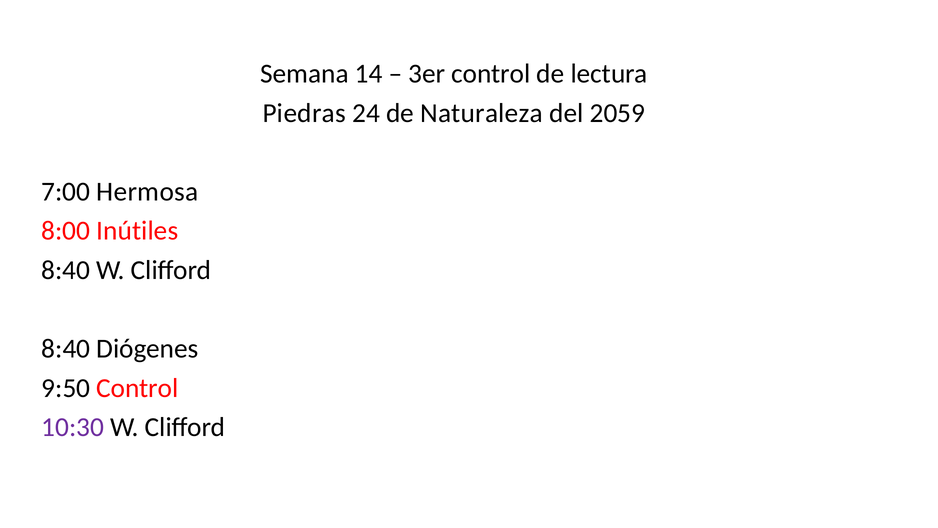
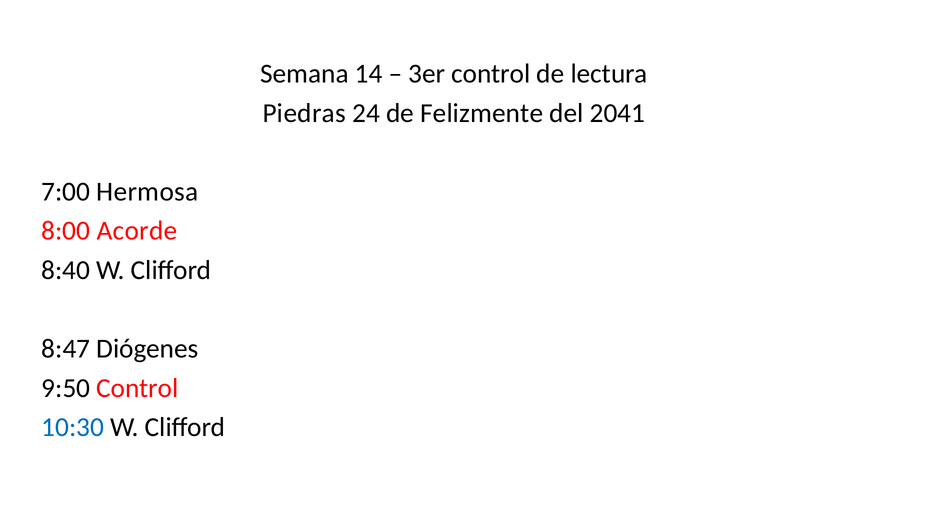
Naturaleza: Naturaleza -> Felizmente
2059: 2059 -> 2041
Inútiles: Inútiles -> Acorde
8:40 at (66, 349): 8:40 -> 8:47
10:30 colour: purple -> blue
